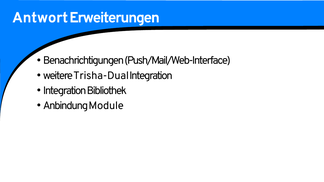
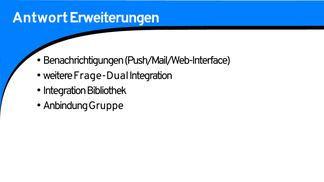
Trisha-Dual: Trisha-Dual -> Frage-Dual
Module: Module -> Gruppe
